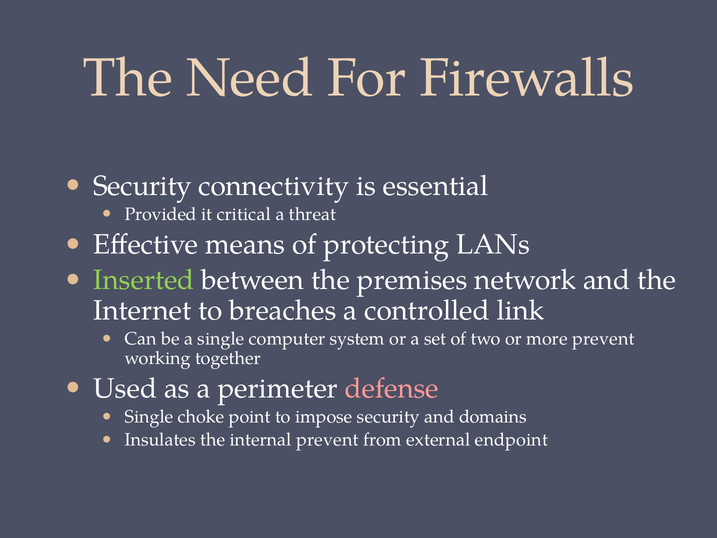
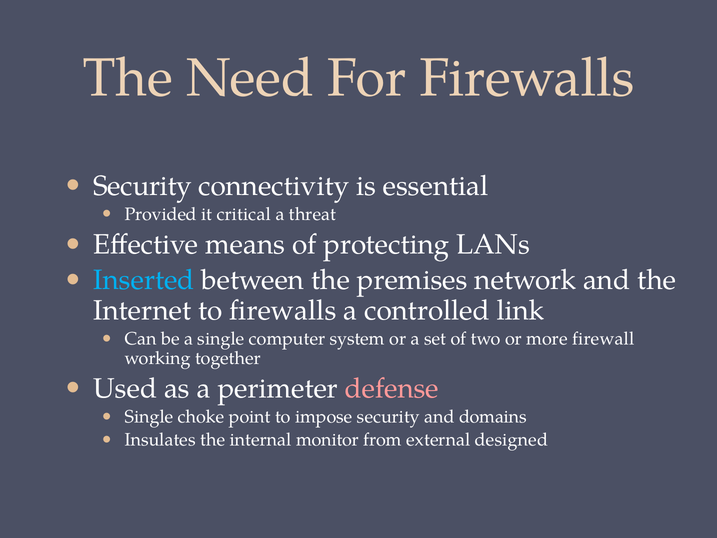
Inserted colour: light green -> light blue
to breaches: breaches -> firewalls
more prevent: prevent -> firewall
internal prevent: prevent -> monitor
endpoint: endpoint -> designed
